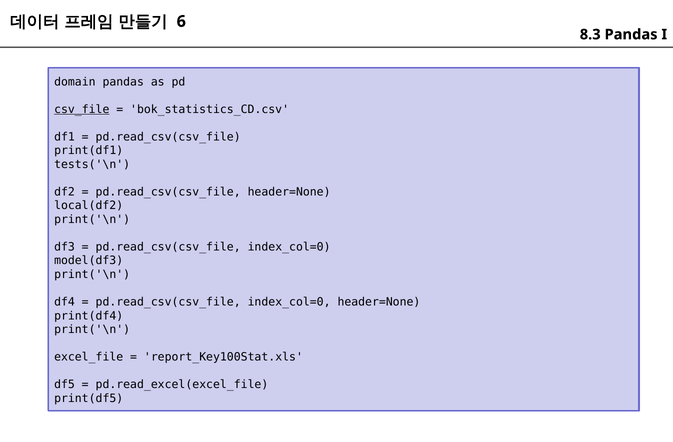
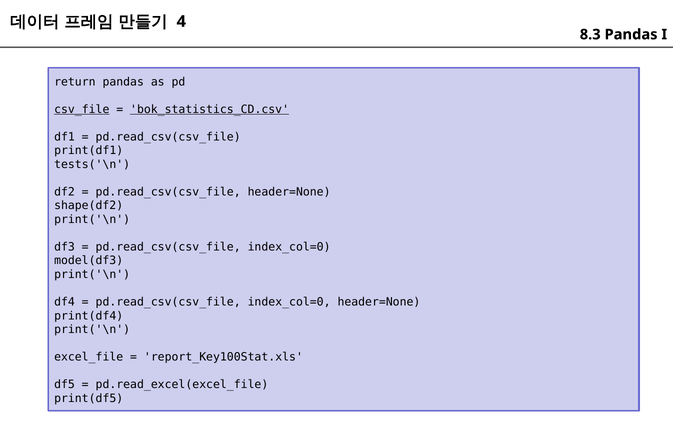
6: 6 -> 4
domain: domain -> return
bok_statistics_CD.csv underline: none -> present
local(df2: local(df2 -> shape(df2
